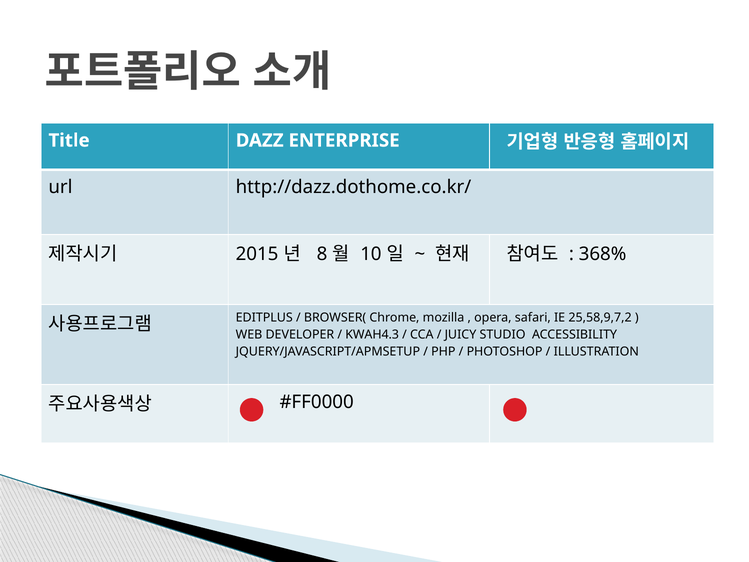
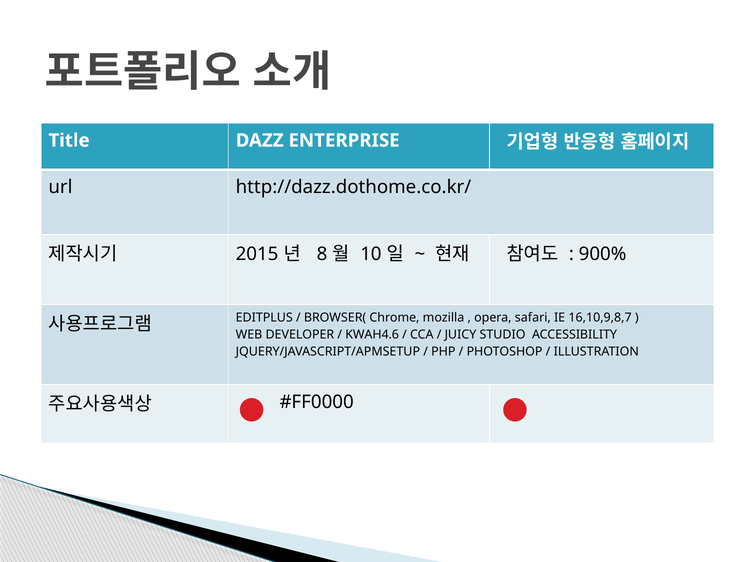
368%: 368% -> 900%
25,58,9,7,2: 25,58,9,7,2 -> 16,10,9,8,7
KWAH4.3: KWAH4.3 -> KWAH4.6
